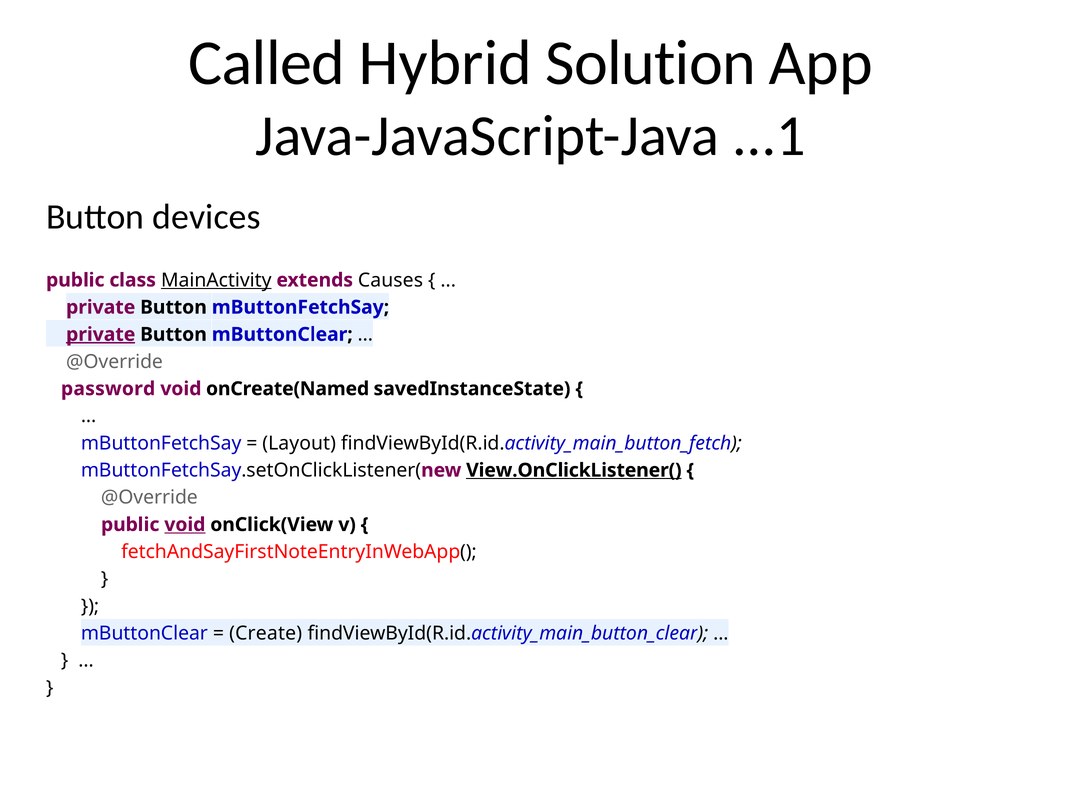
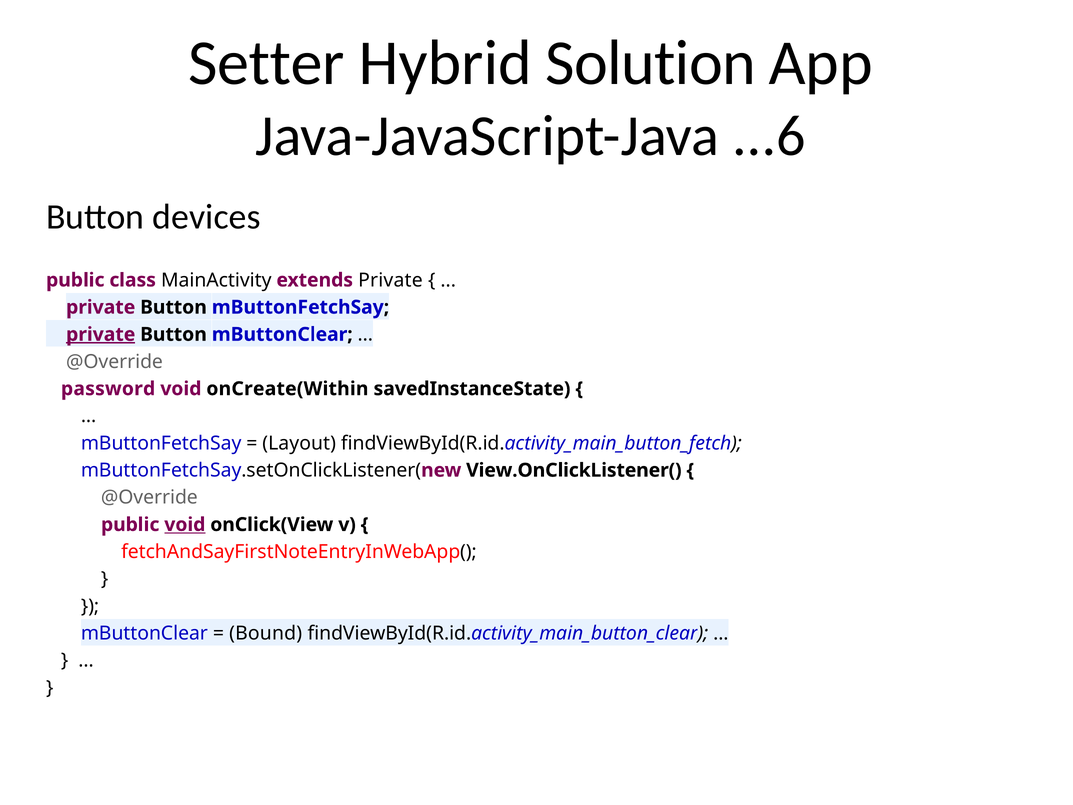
Called: Called -> Setter
...1: ...1 -> ...6
MainActivity underline: present -> none
Causes at (391, 280): Causes -> Private
onCreate(Named: onCreate(Named -> onCreate(Within
View.OnClickListener( underline: present -> none
Create: Create -> Bound
